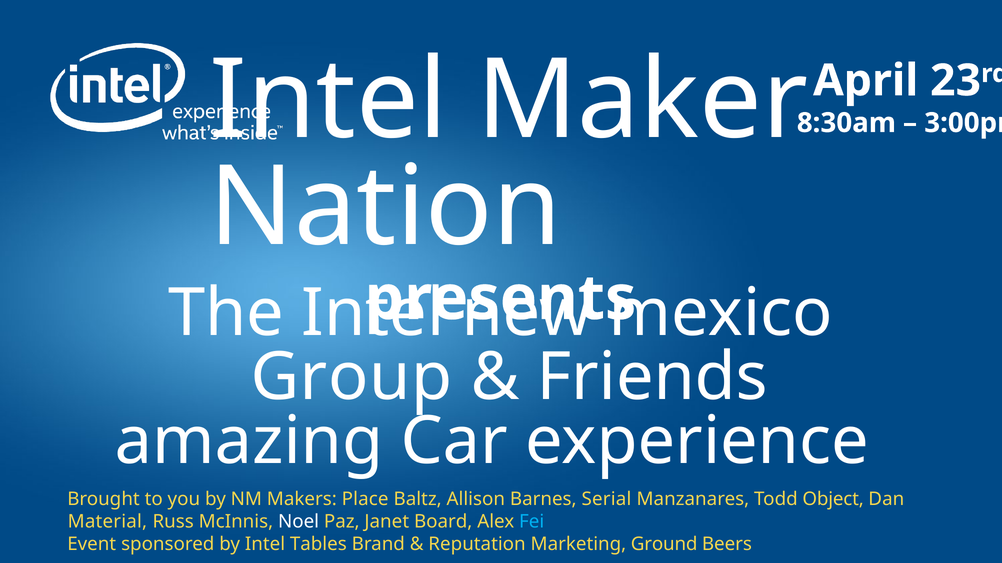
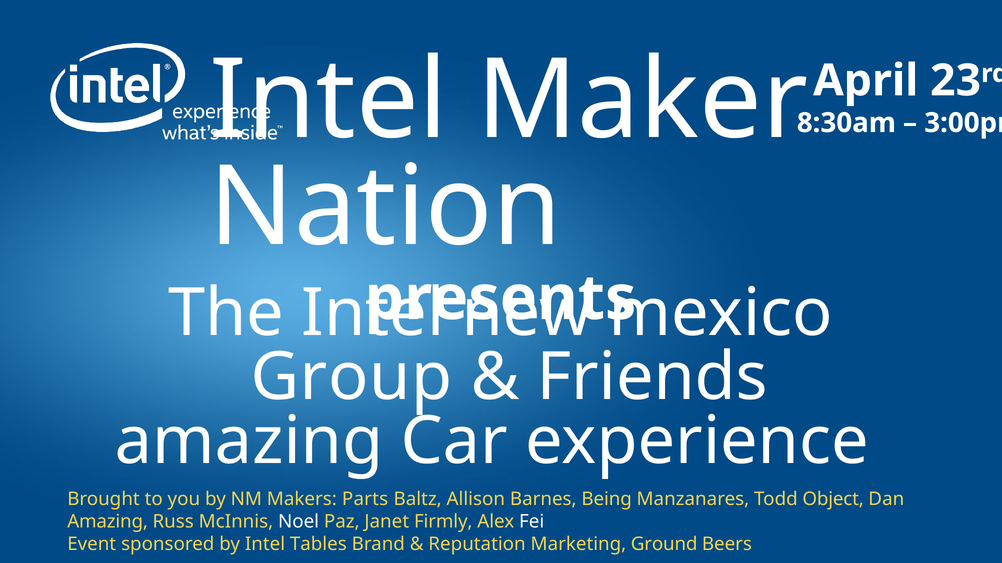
Place: Place -> Parts
Serial: Serial -> Being
Material at (107, 522): Material -> Amazing
Board: Board -> Firmly
Fei colour: light blue -> white
